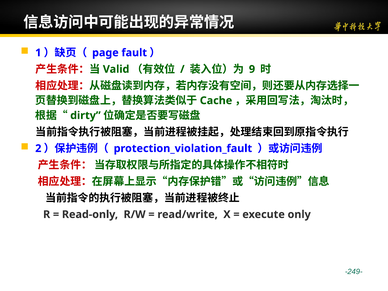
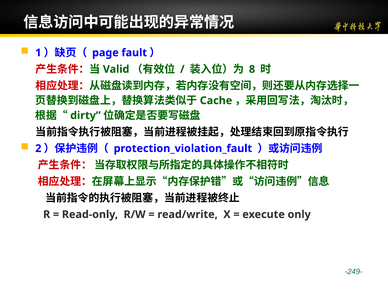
9: 9 -> 8
